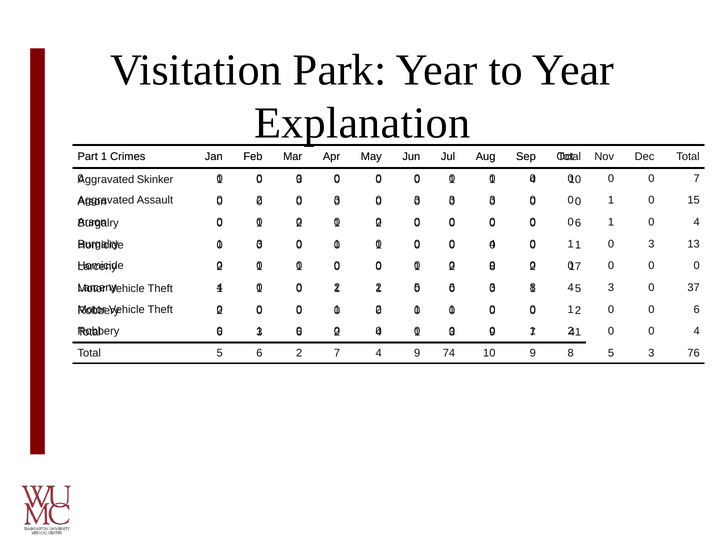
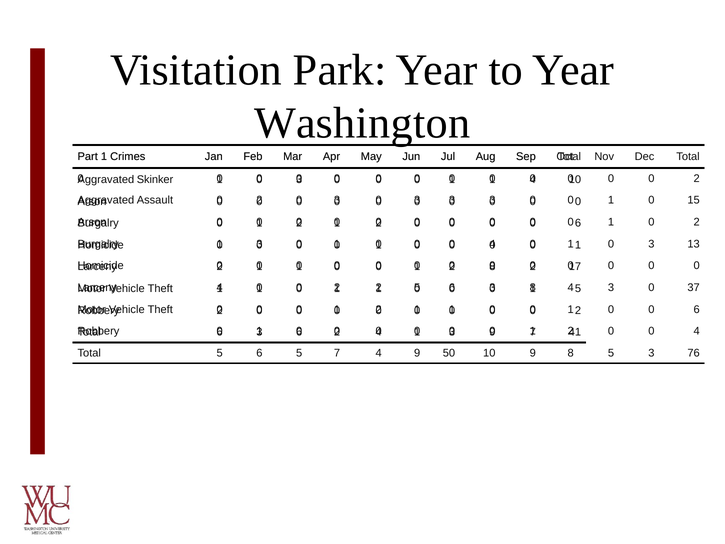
Explanation: Explanation -> Washington
7 at (697, 178): 7 -> 2
1 0 4: 4 -> 2
5 6 2: 2 -> 5
74: 74 -> 50
